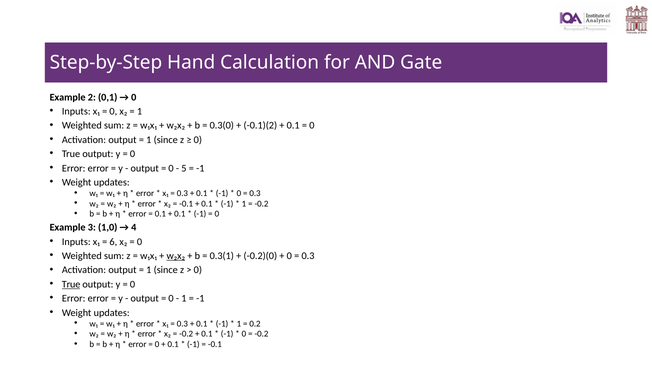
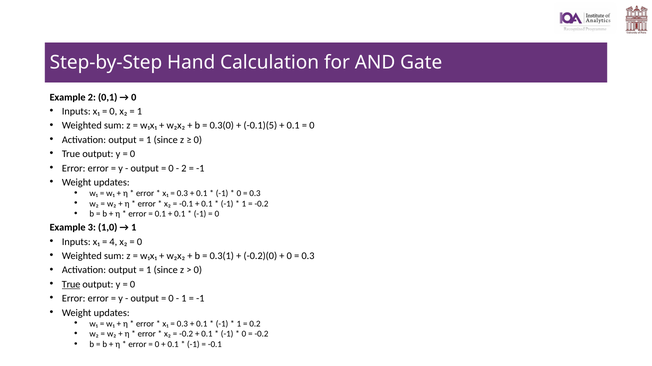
-0.1)(2: -0.1)(2 -> -0.1)(5
5 at (184, 169): 5 -> 2
4 at (134, 228): 4 -> 1
6: 6 -> 4
w₂x₂ at (176, 256) underline: present -> none
